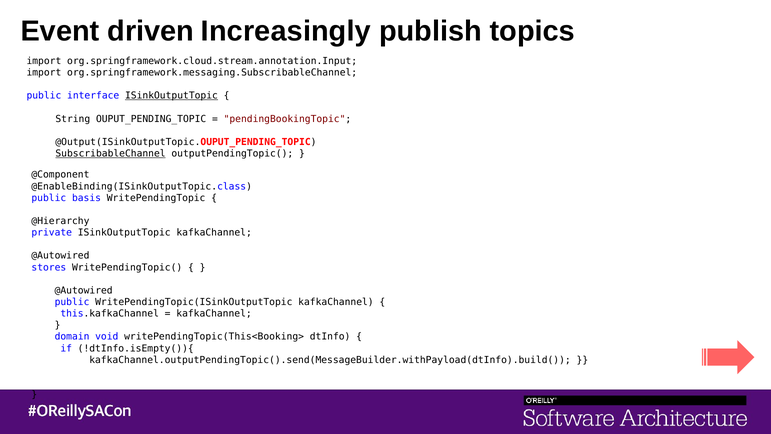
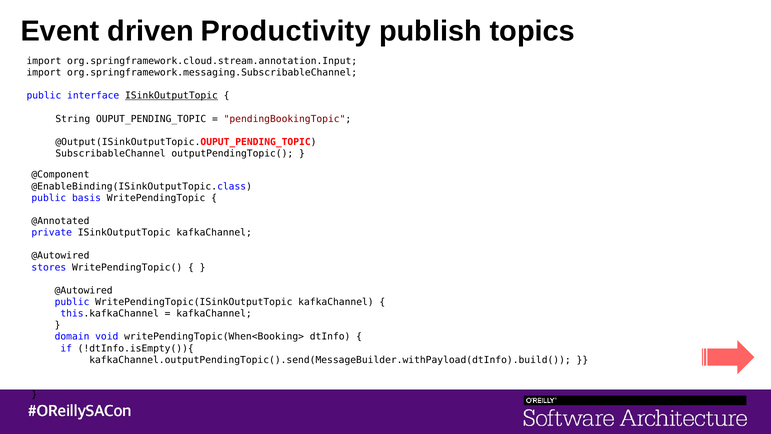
Increasingly: Increasingly -> Productivity
SubscribableChannel underline: present -> none
@Hierarchy: @Hierarchy -> @Annotated
writePendingTopic(This<Booking>: writePendingTopic(This<Booking> -> writePendingTopic(When<Booking>
